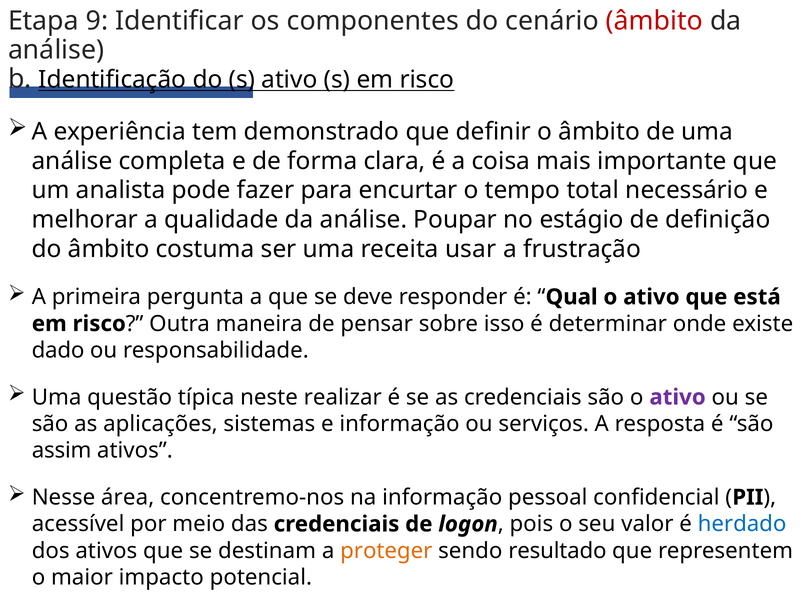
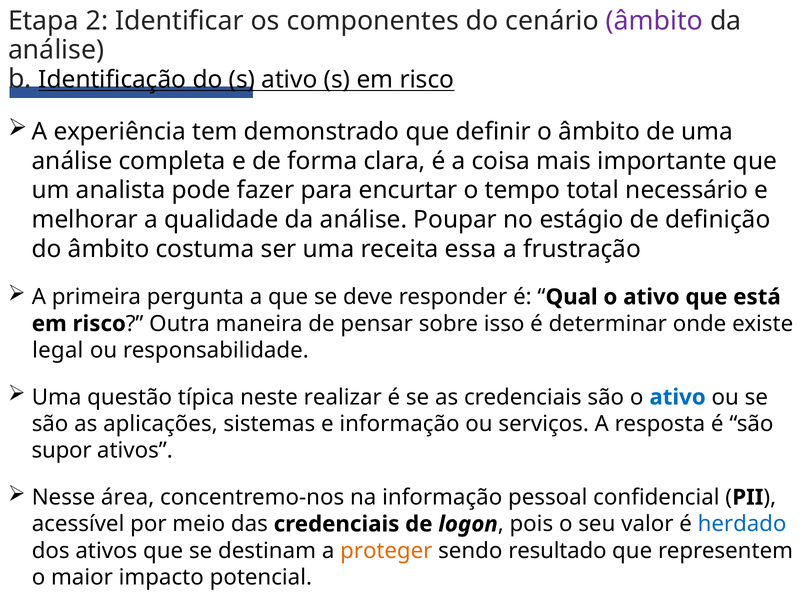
9: 9 -> 2
âmbito at (655, 21) colour: red -> purple
usar: usar -> essa
dado: dado -> legal
ativo at (678, 398) colour: purple -> blue
assim: assim -> supor
